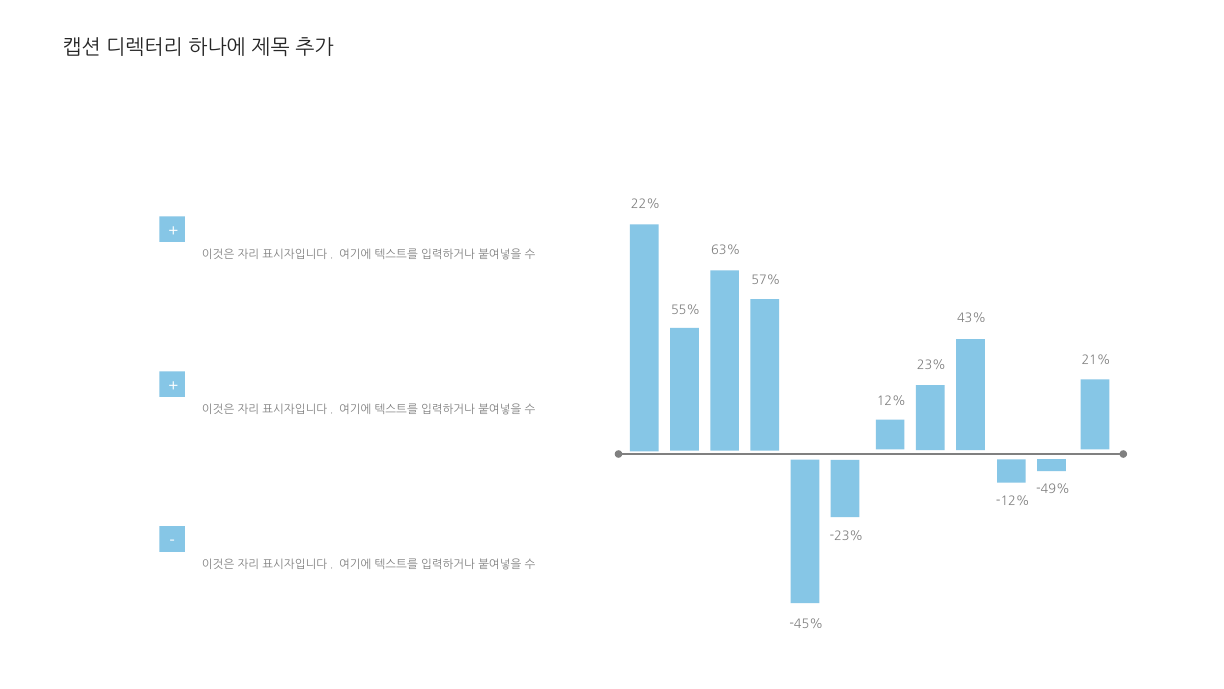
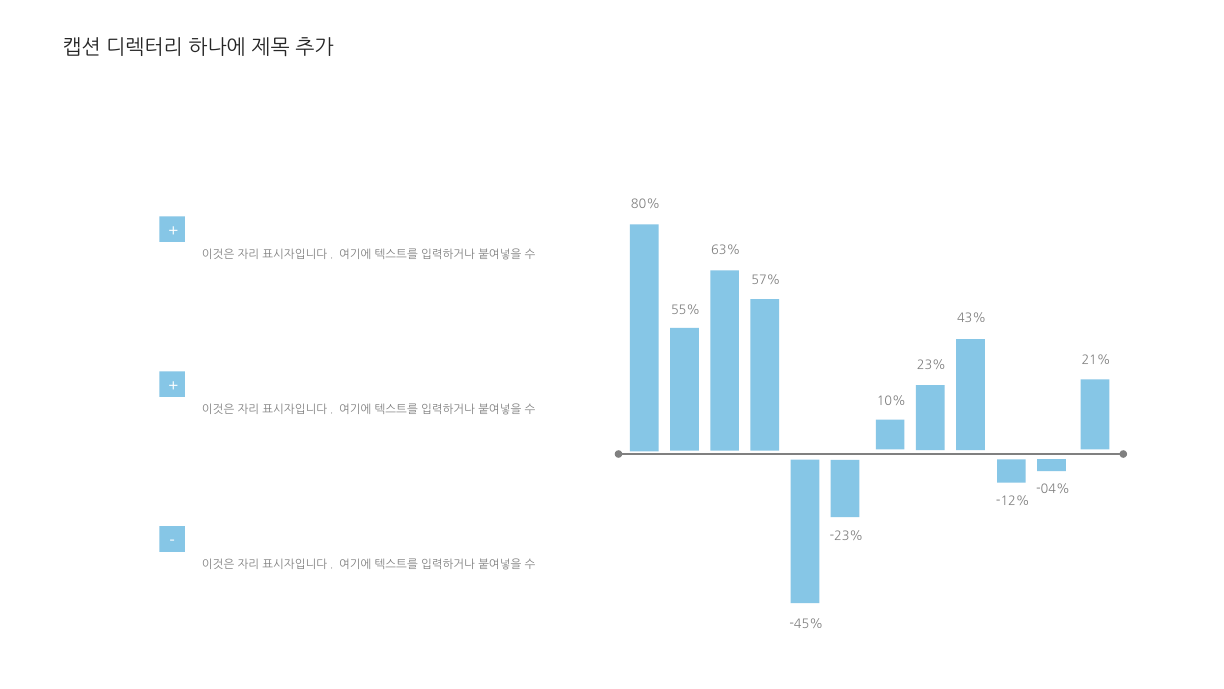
22%: 22% -> 80%
12%: 12% -> 10%
-49%: -49% -> -04%
